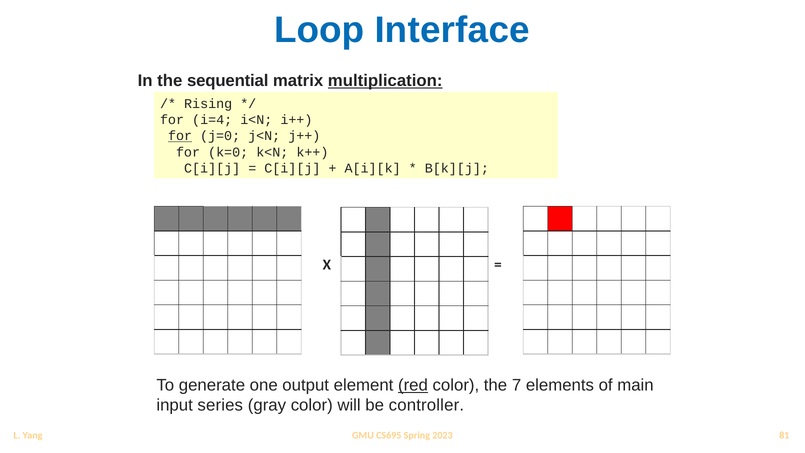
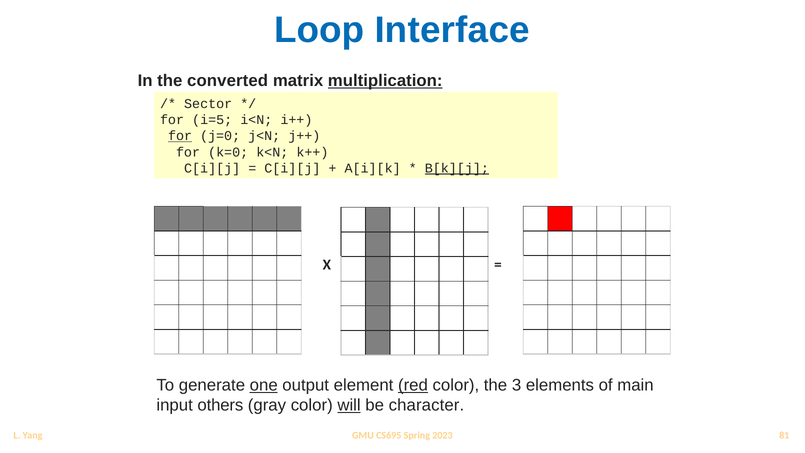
sequential: sequential -> converted
Rising: Rising -> Sector
i=4: i=4 -> i=5
B[k][j underline: none -> present
one underline: none -> present
7: 7 -> 3
series: series -> others
will underline: none -> present
controller: controller -> character
